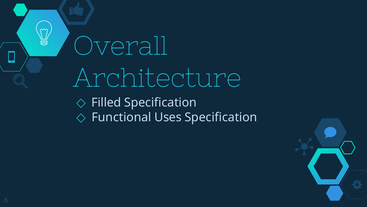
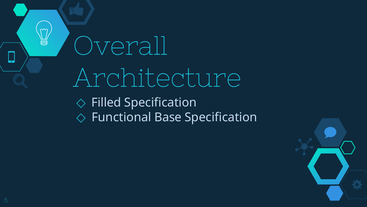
Uses: Uses -> Base
